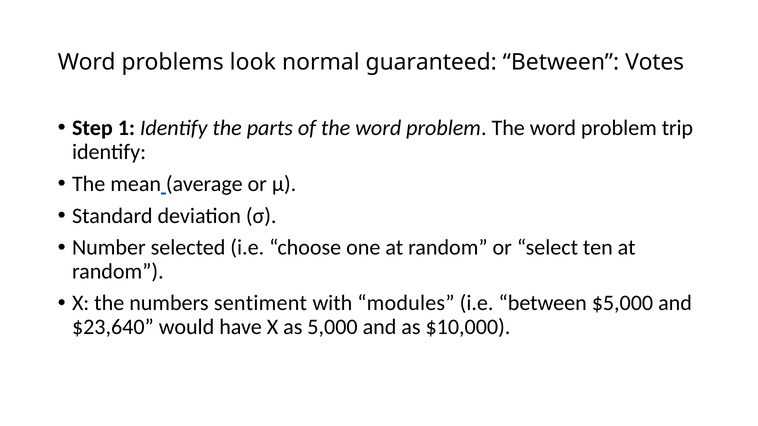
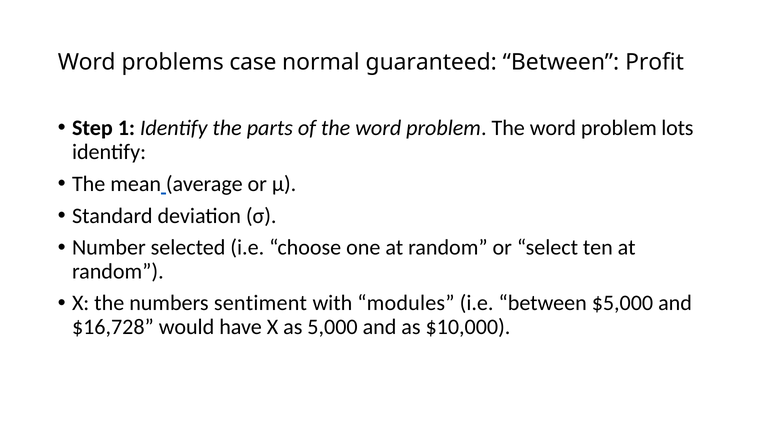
look: look -> case
Votes: Votes -> Profit
trip: trip -> lots
$23,640: $23,640 -> $16,728
